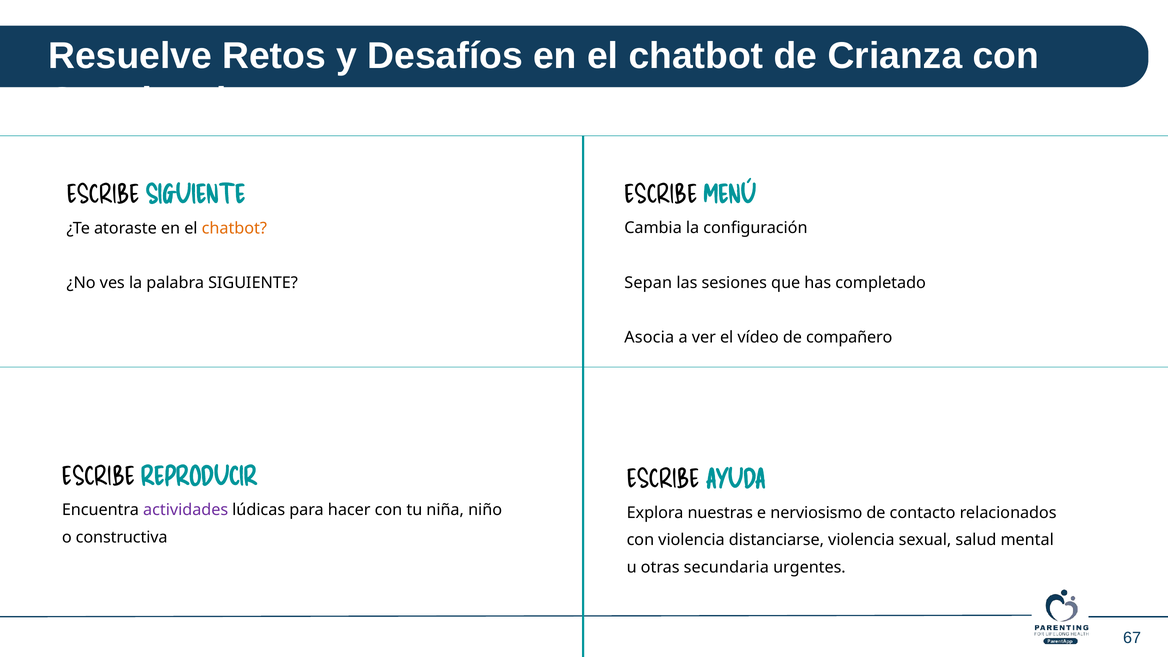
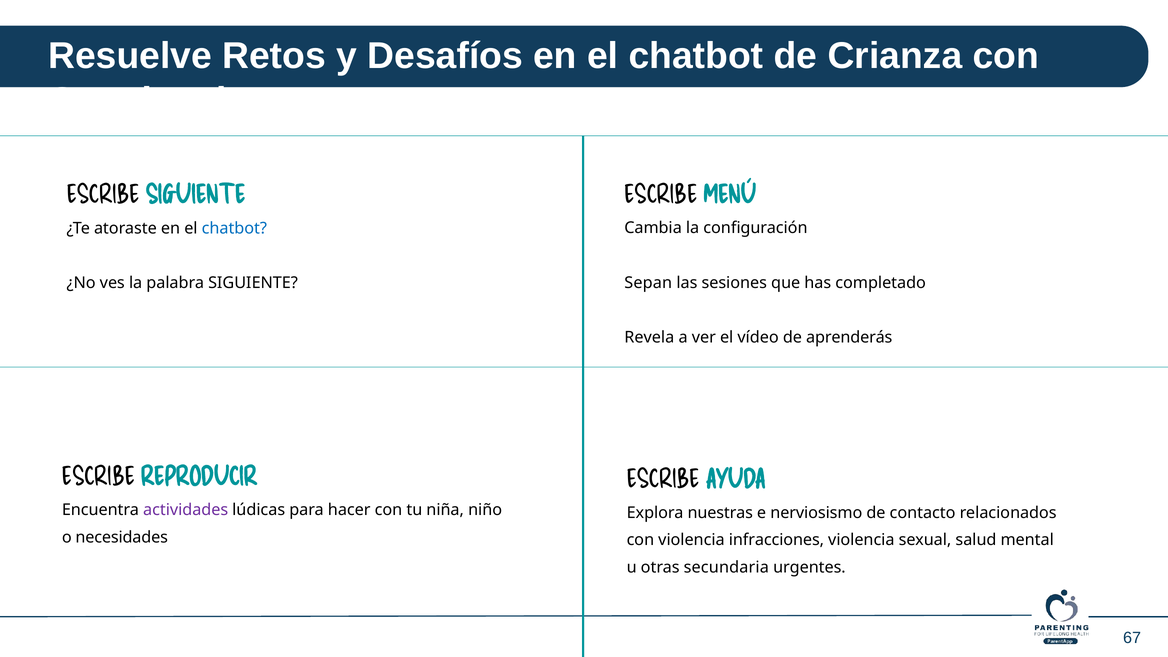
chatbot at (234, 228) colour: orange -> blue
Asocia: Asocia -> Revela
compañero: compañero -> aprenderás
constructiva: constructiva -> necesidades
distanciarse: distanciarse -> infracciones
